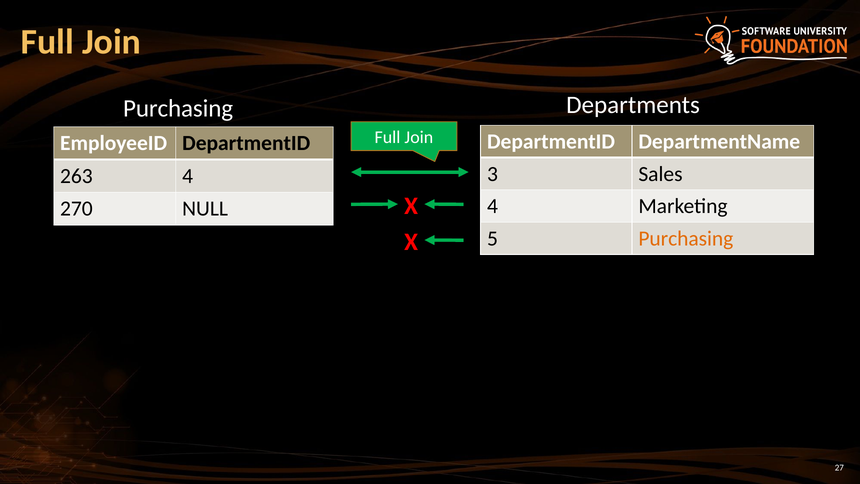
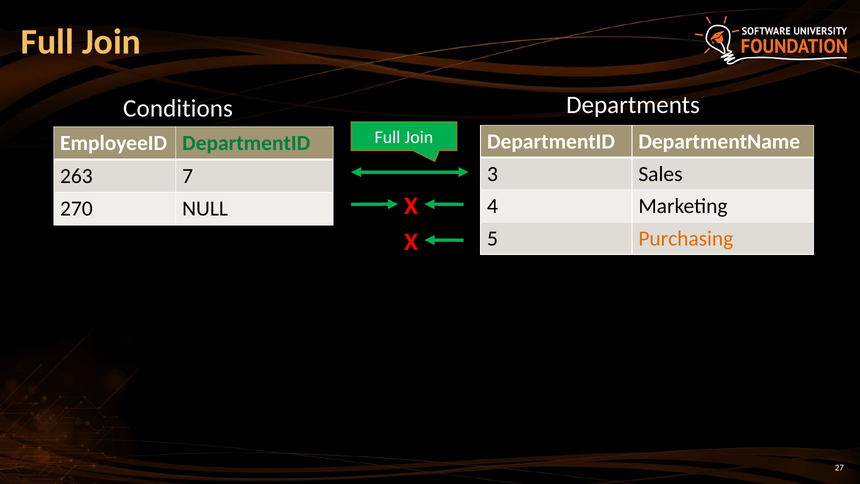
Purchasing at (178, 108): Purchasing -> Conditions
DepartmentID at (246, 143) colour: black -> green
263 4: 4 -> 7
